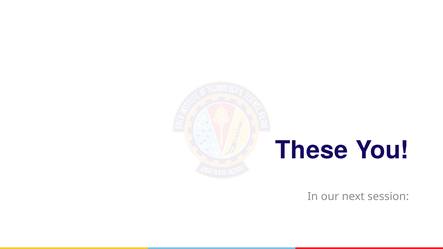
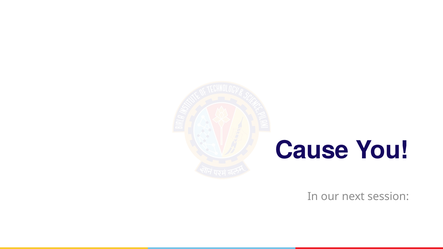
These: These -> Cause
